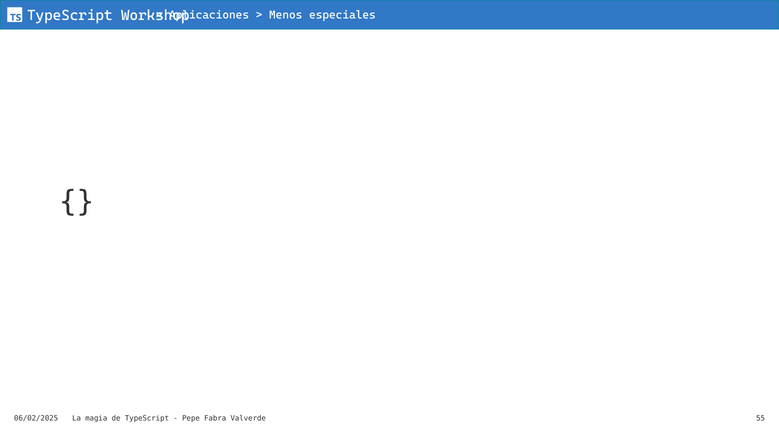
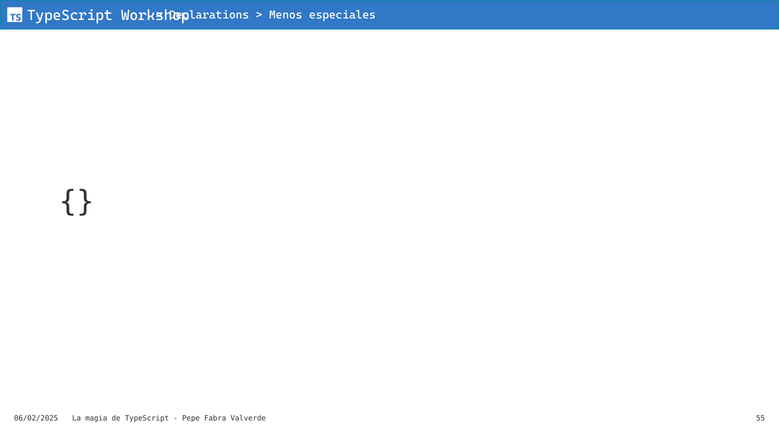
Aplicaciones: Aplicaciones -> Declarations
